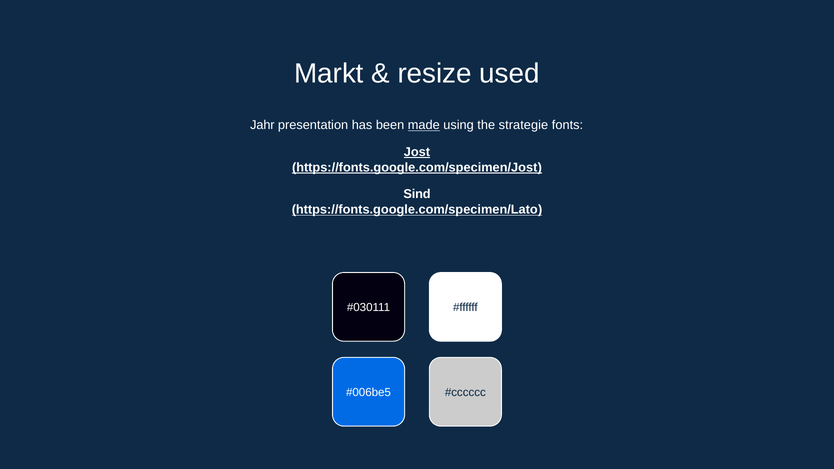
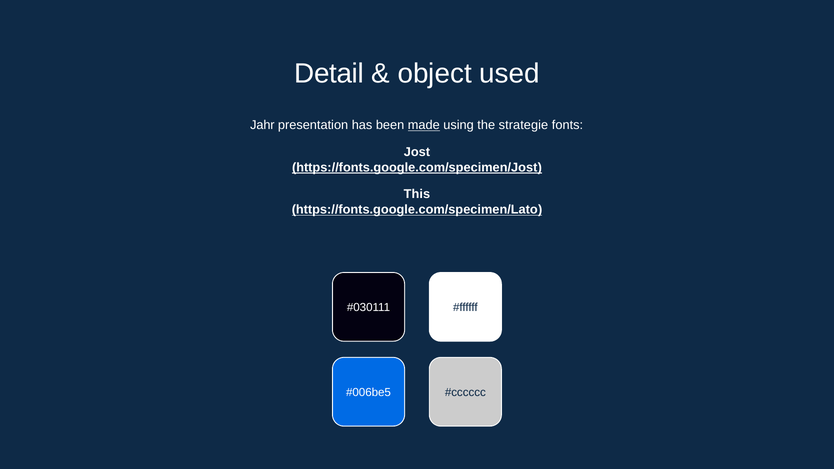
Markt: Markt -> Detail
resize: resize -> object
Jost underline: present -> none
Sind: Sind -> This
